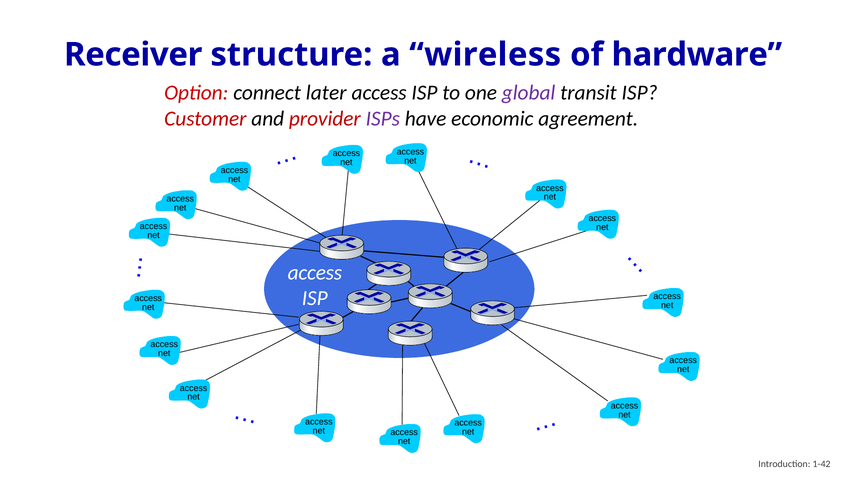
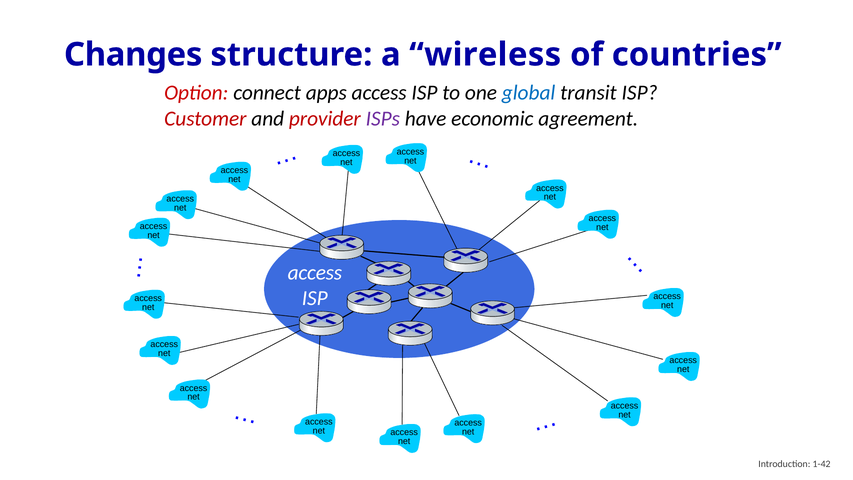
Receiver: Receiver -> Changes
hardware: hardware -> countries
later: later -> apps
global colour: purple -> blue
